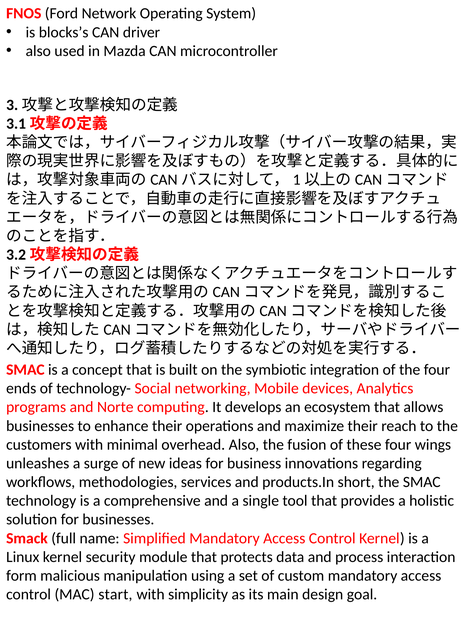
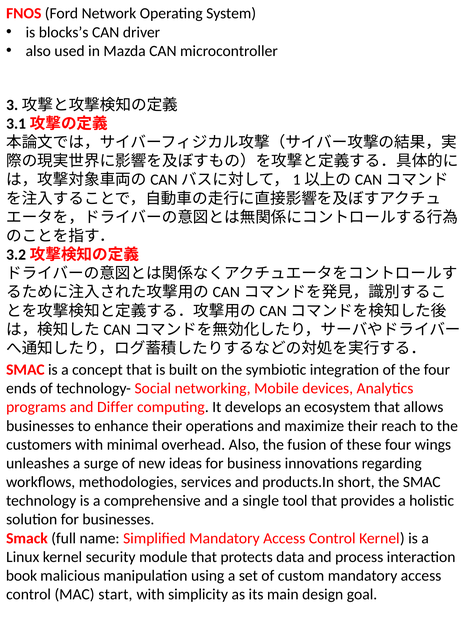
Norte: Norte -> Differ
form: form -> book
